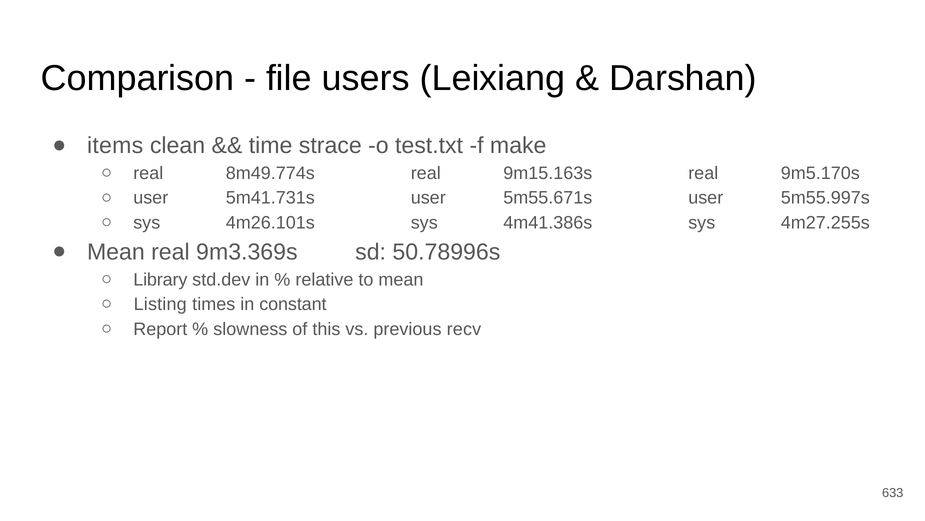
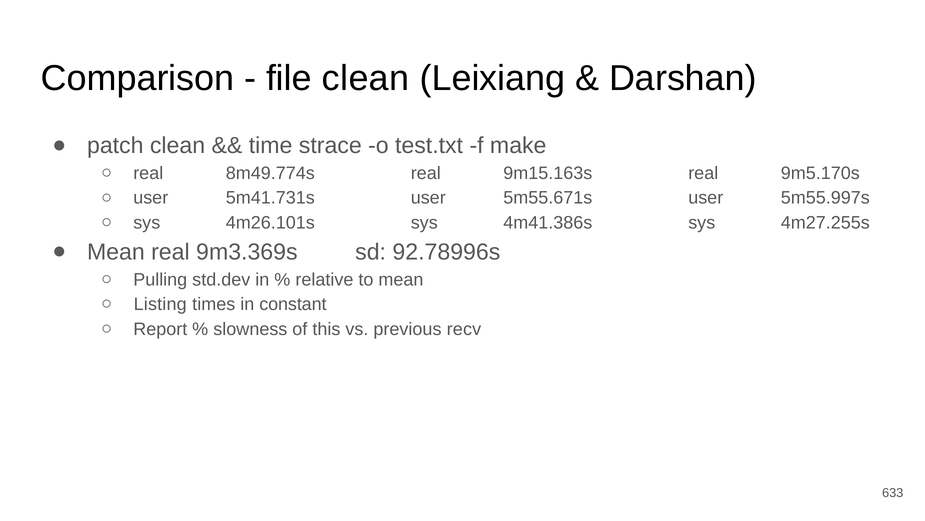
file users: users -> clean
items: items -> patch
50.78996s: 50.78996s -> 92.78996s
Library: Library -> Pulling
